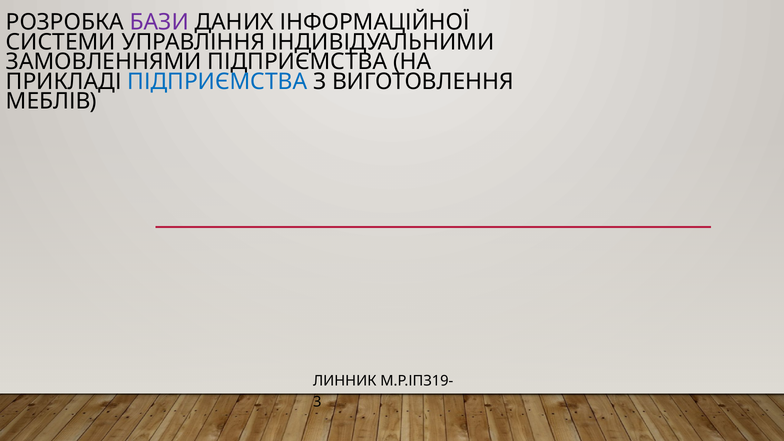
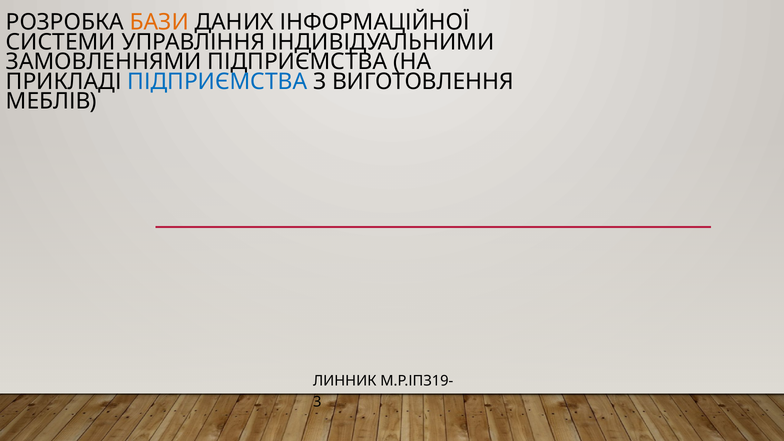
БАЗИ colour: purple -> orange
